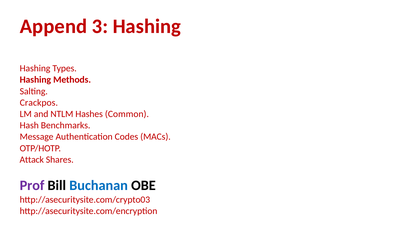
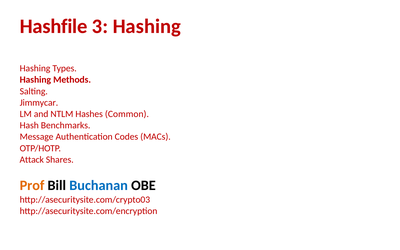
Append: Append -> Hashfile
Crackpos: Crackpos -> Jimmycar
Prof colour: purple -> orange
